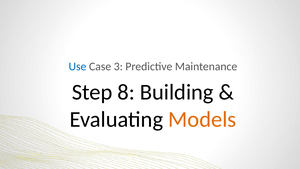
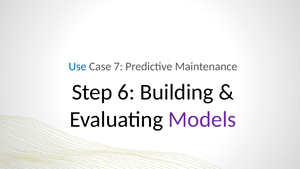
3: 3 -> 7
8: 8 -> 6
Models colour: orange -> purple
